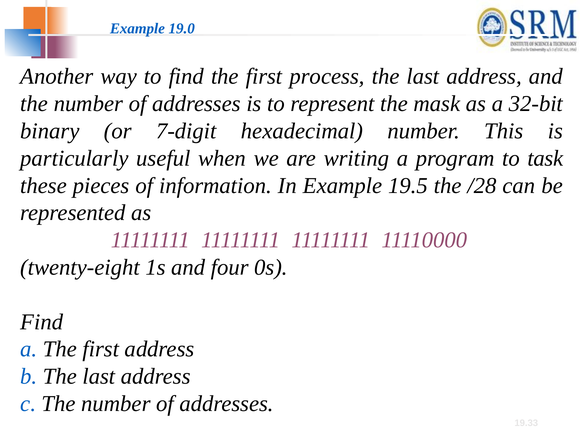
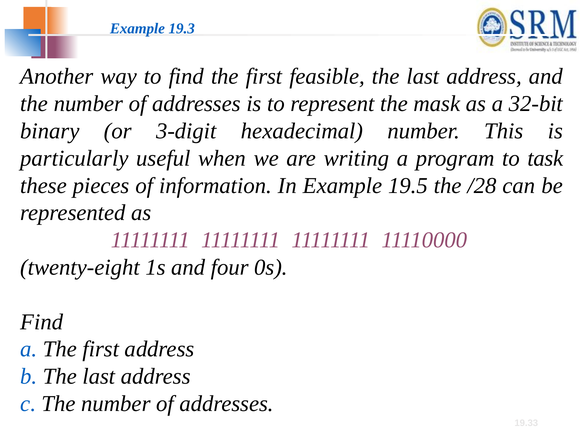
19.0: 19.0 -> 19.3
process: process -> feasible
7-digit: 7-digit -> 3-digit
